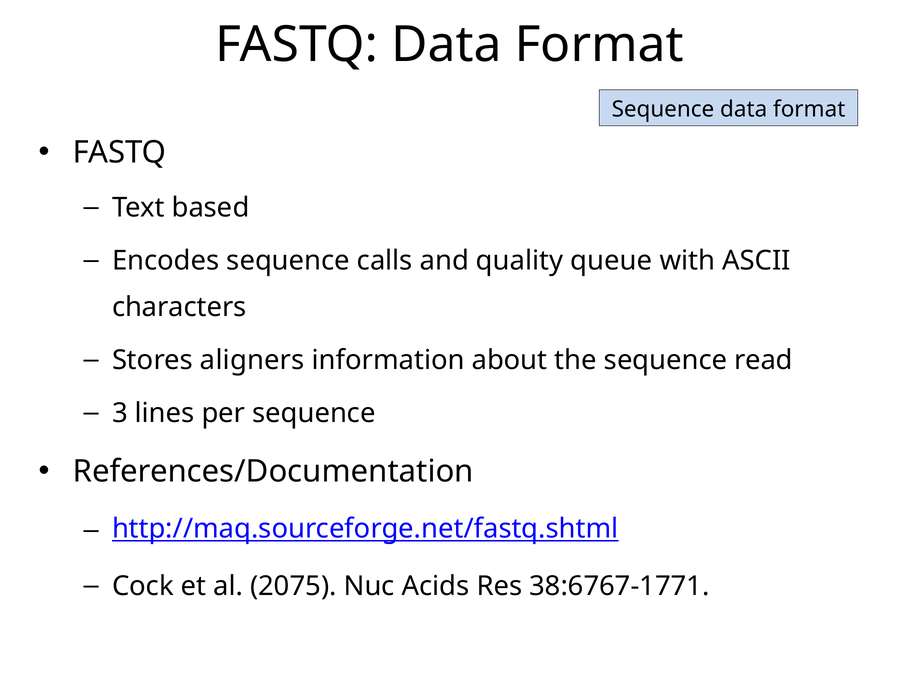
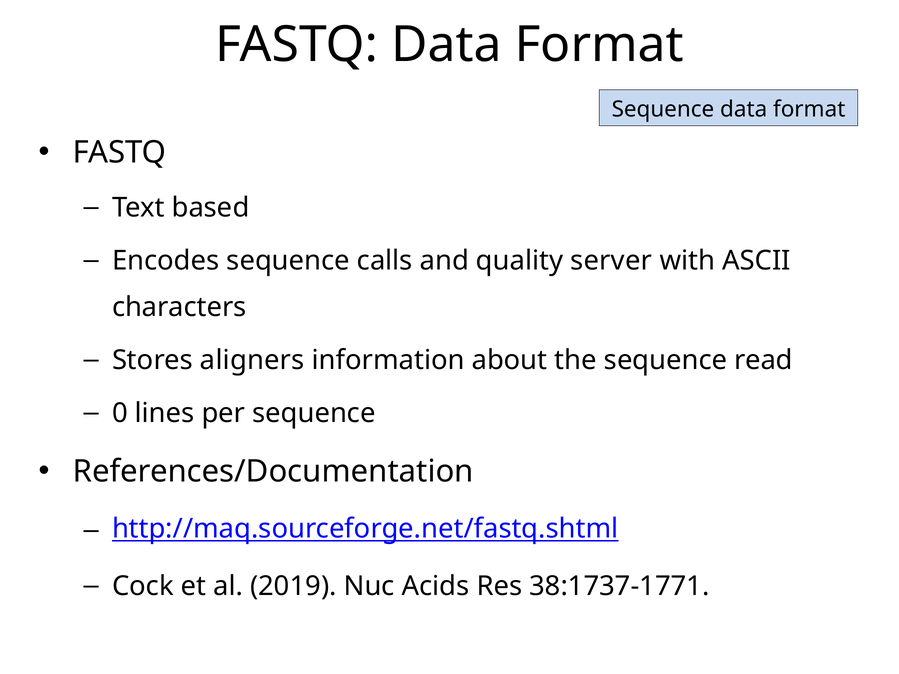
queue: queue -> server
3: 3 -> 0
2075: 2075 -> 2019
38:6767-1771: 38:6767-1771 -> 38:1737-1771
